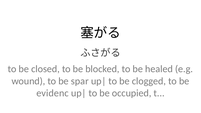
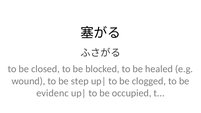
spar: spar -> step
